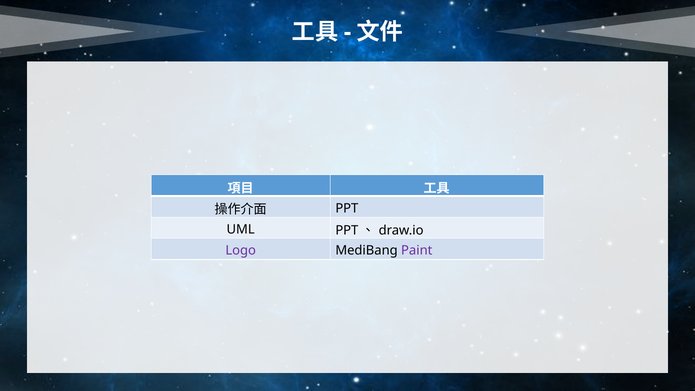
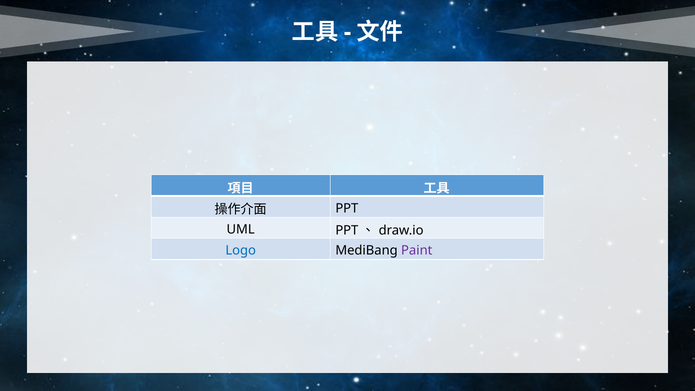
Logo colour: purple -> blue
